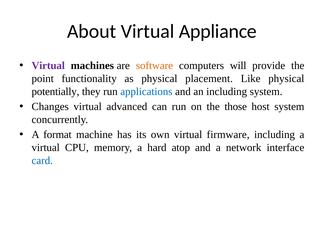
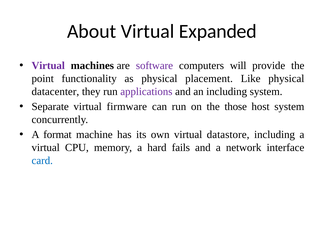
Appliance: Appliance -> Expanded
software colour: orange -> purple
potentially: potentially -> datacenter
applications colour: blue -> purple
Changes: Changes -> Separate
advanced: advanced -> firmware
firmware: firmware -> datastore
atop: atop -> fails
